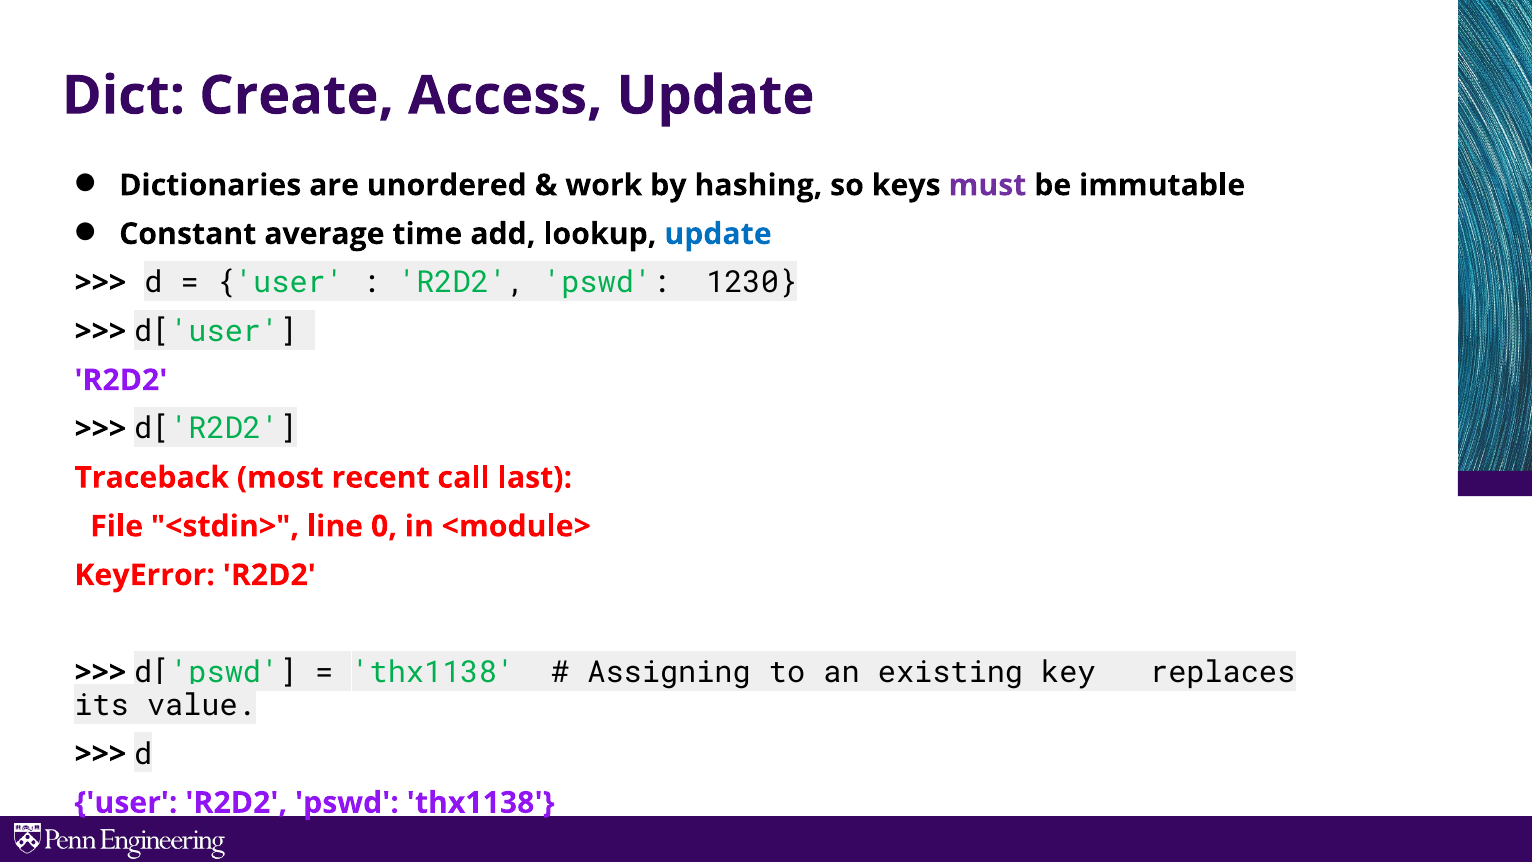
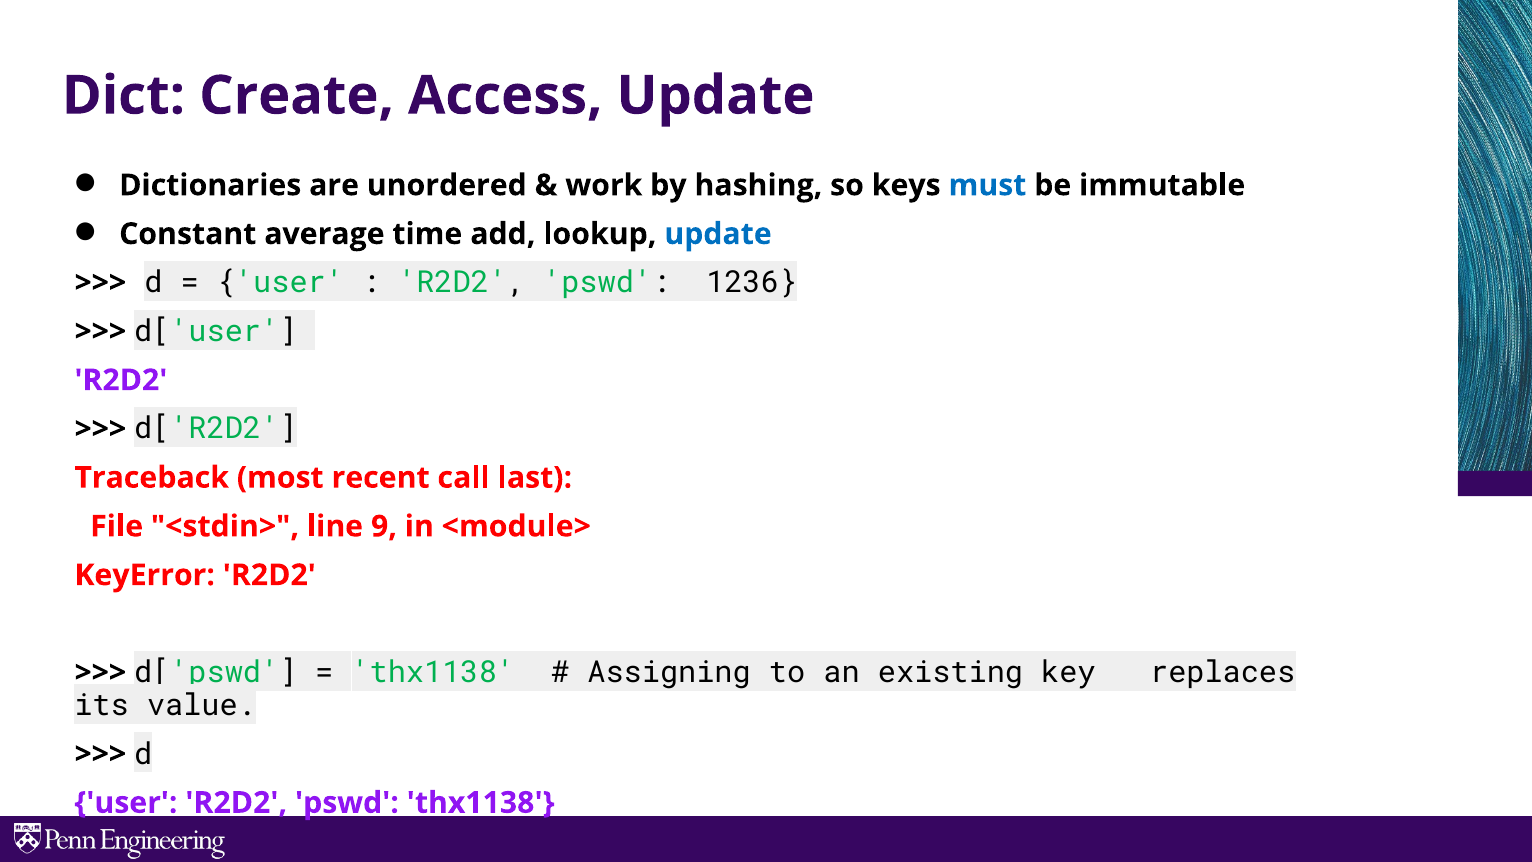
must colour: purple -> blue
1230: 1230 -> 1236
0: 0 -> 9
